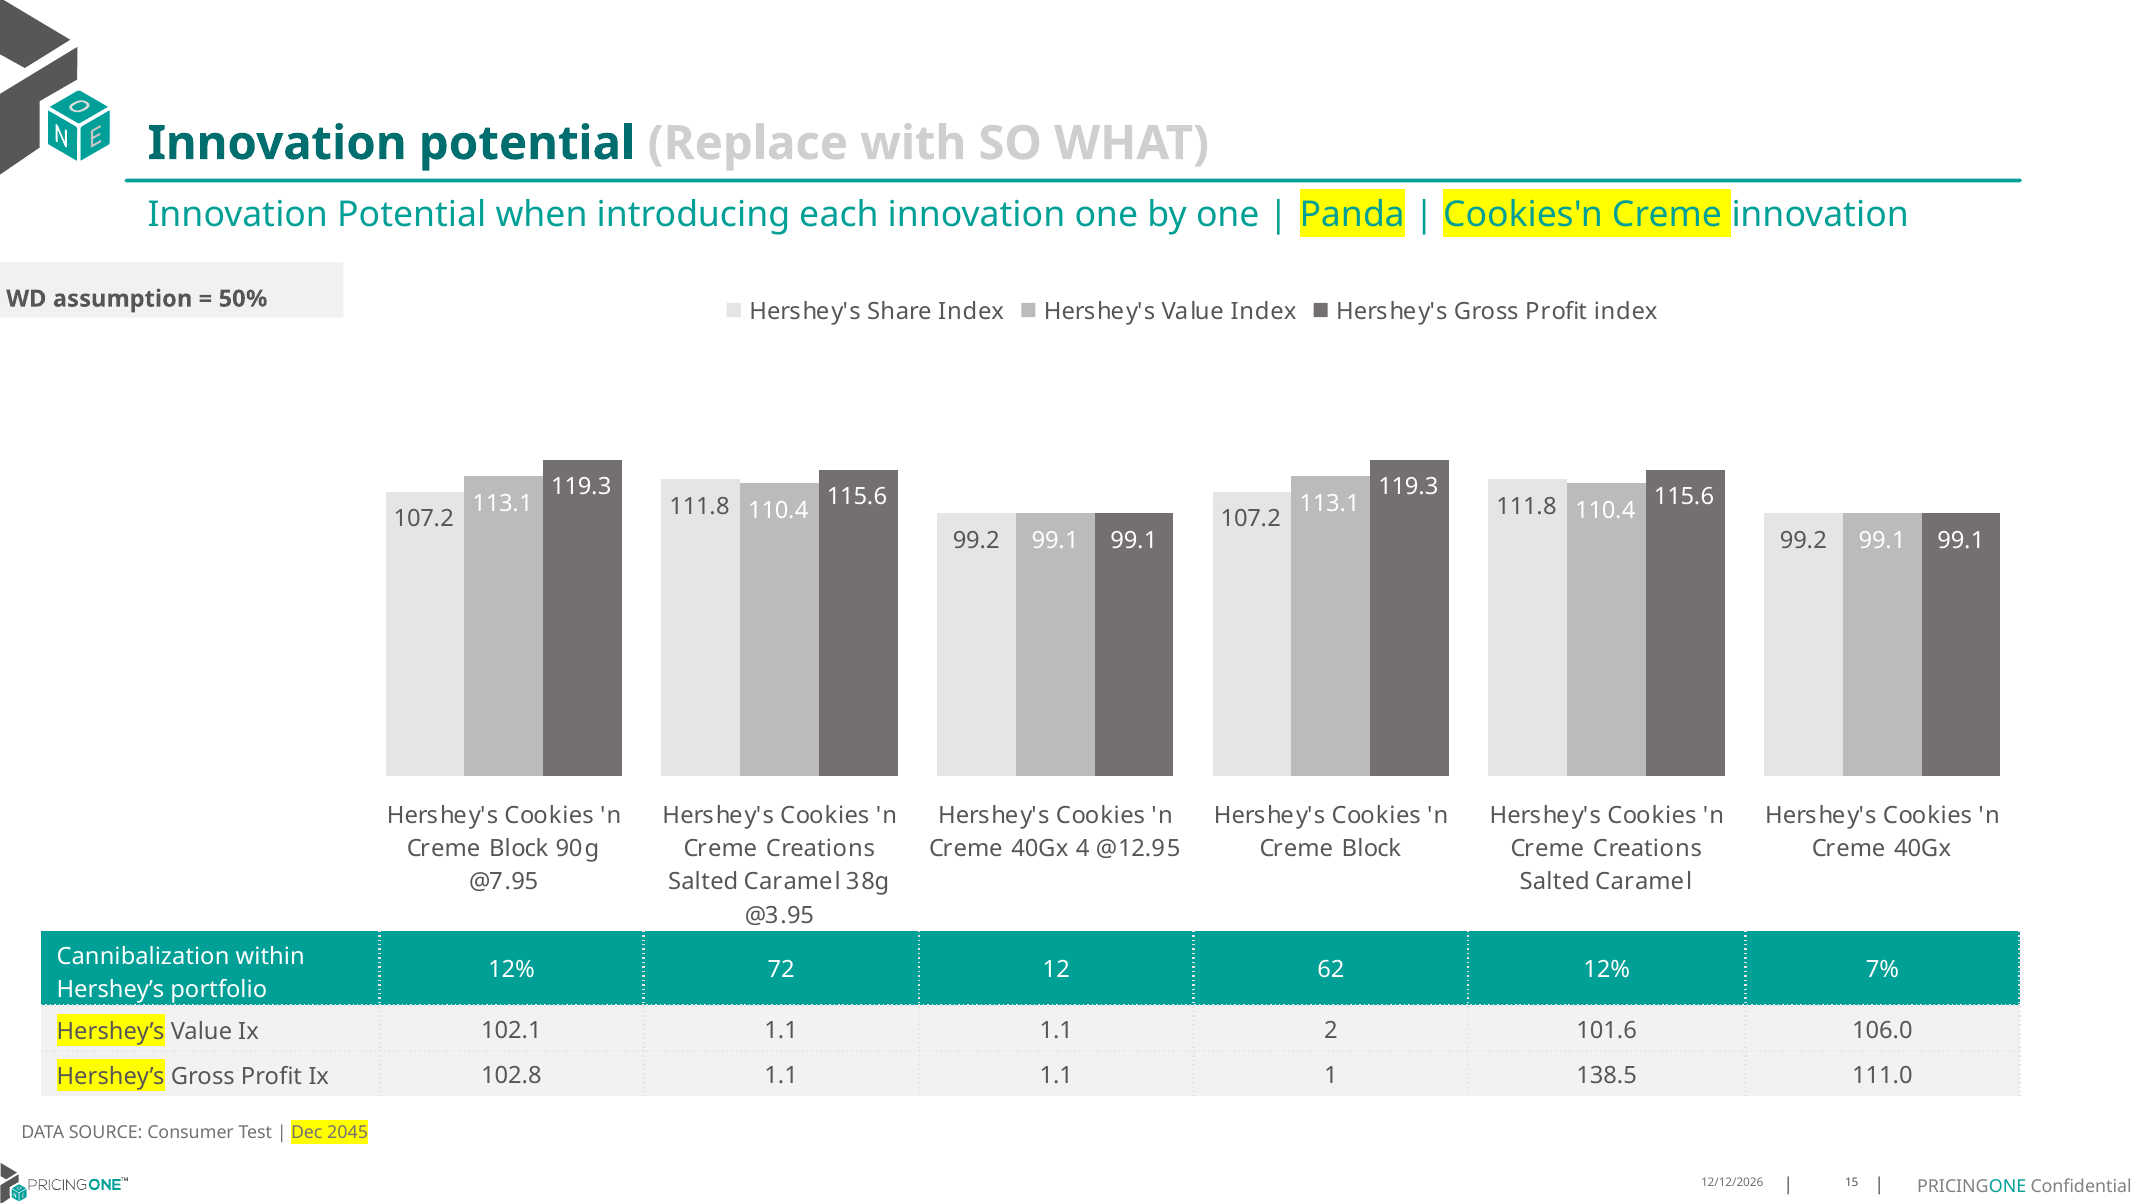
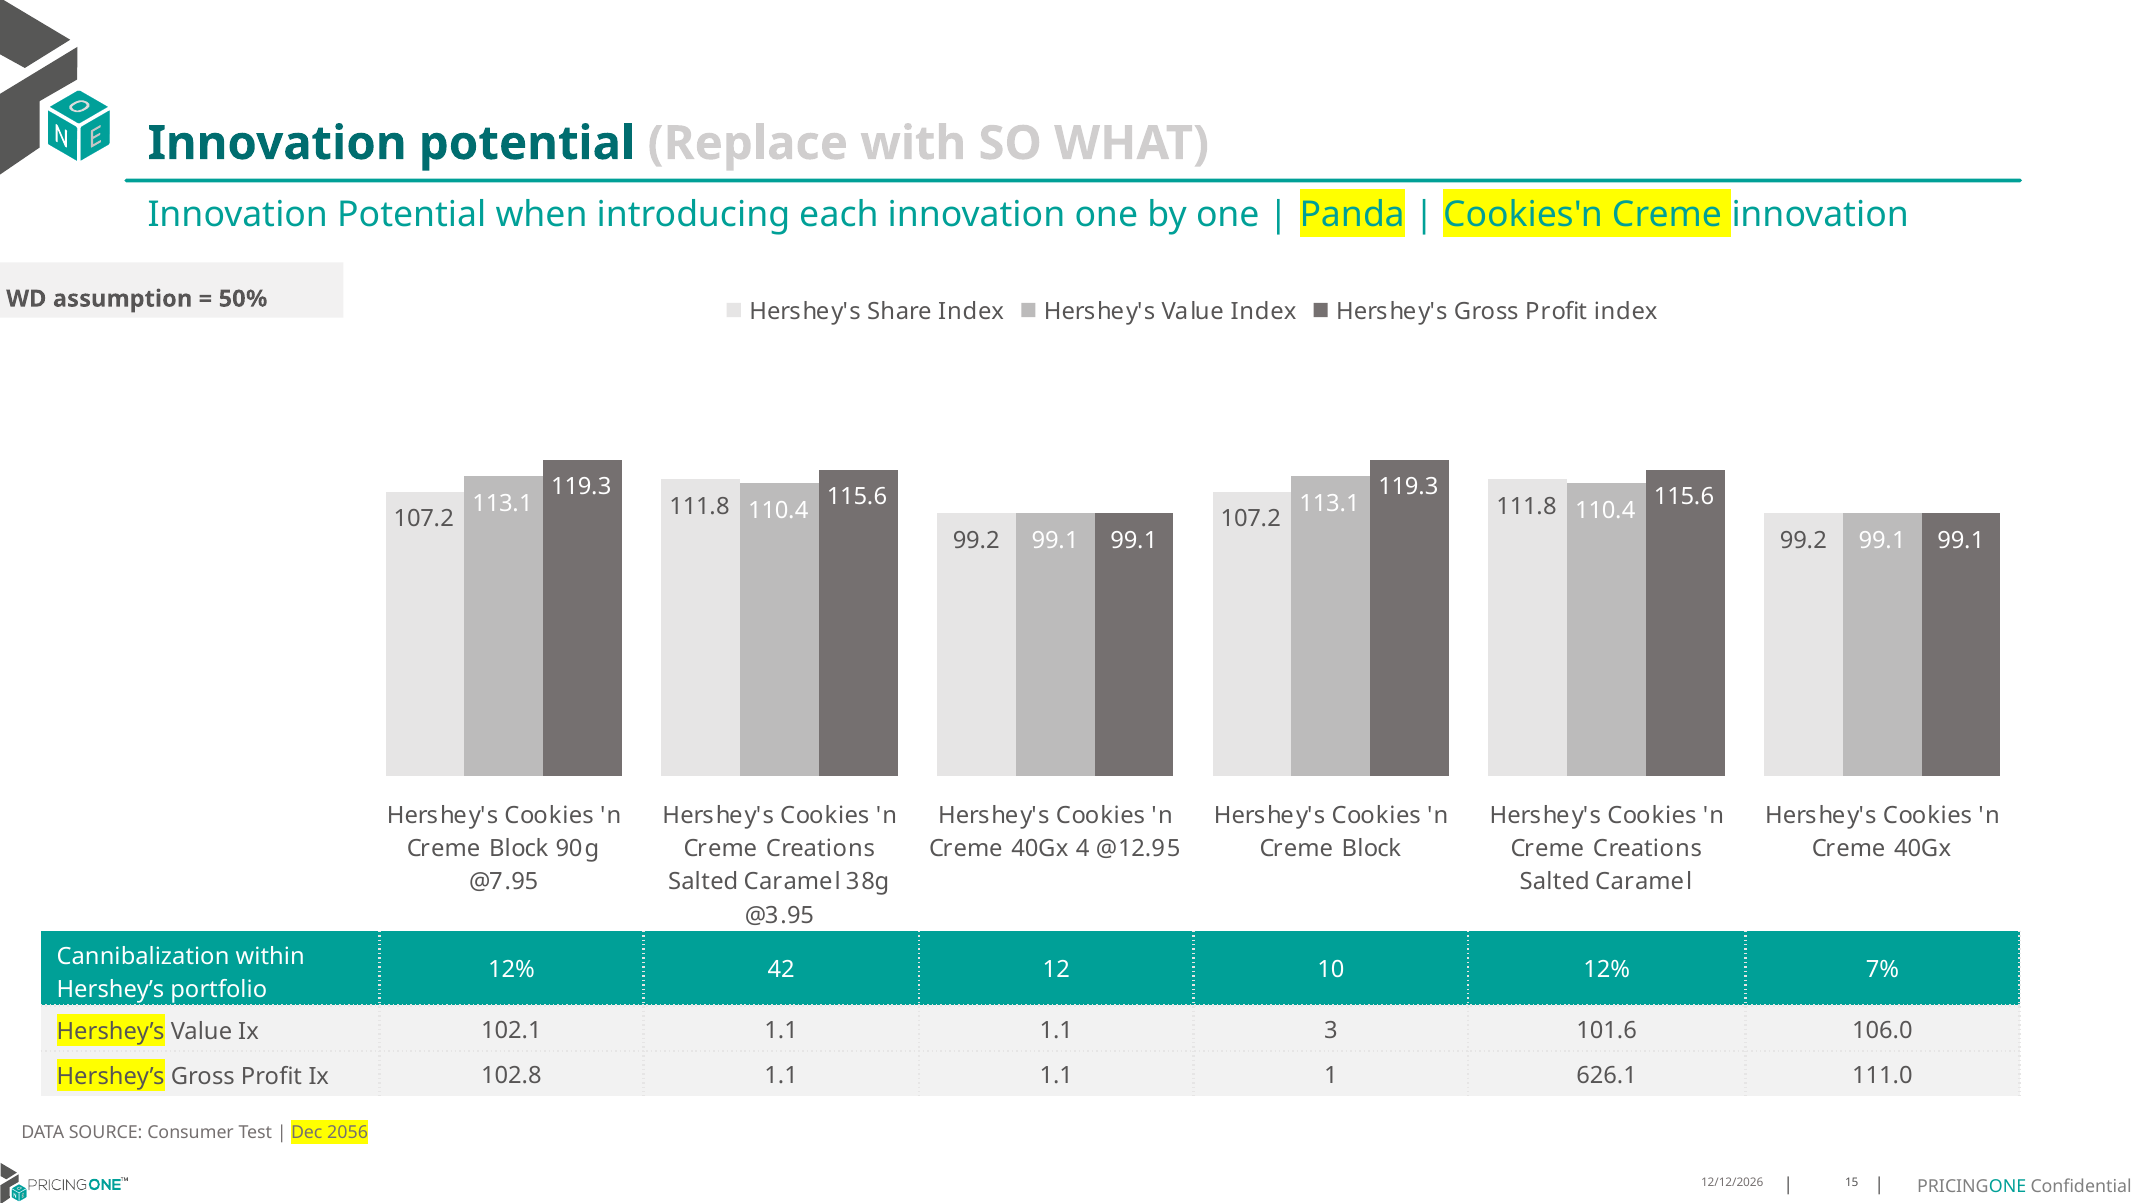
72: 72 -> 42
62: 62 -> 10
2: 2 -> 3
138.5: 138.5 -> 626.1
2045: 2045 -> 2056
